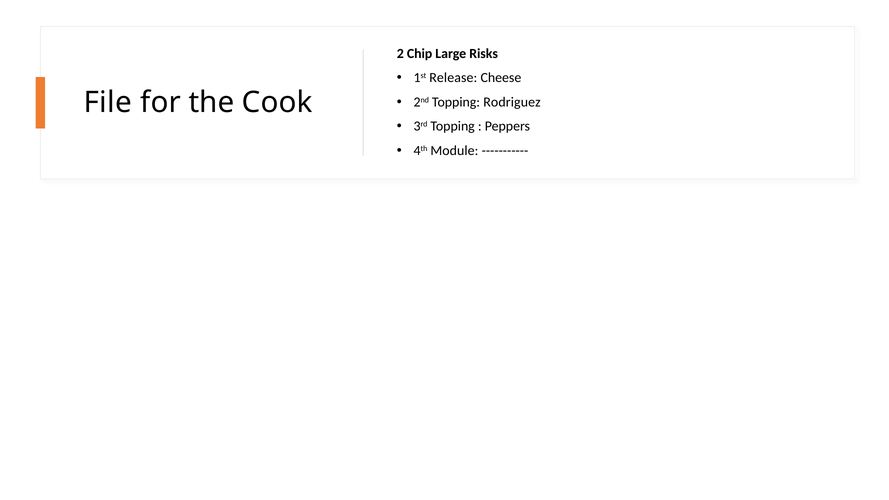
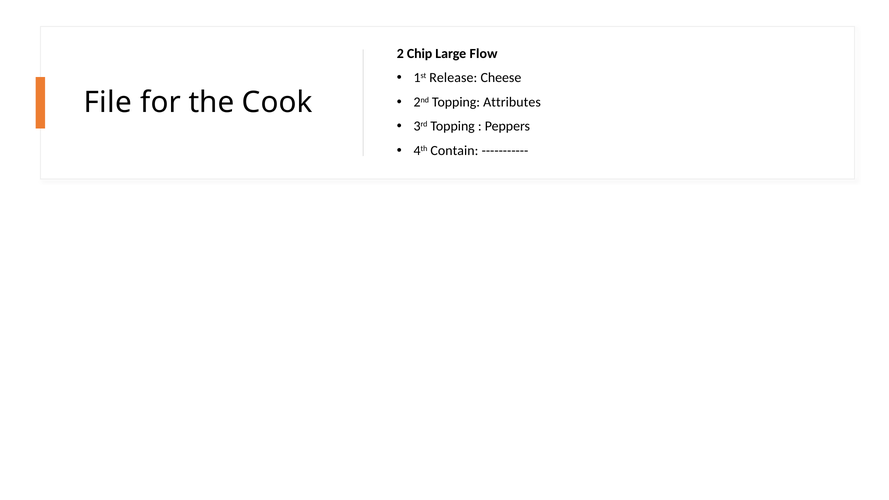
Risks: Risks -> Flow
Rodriguez: Rodriguez -> Attributes
Module: Module -> Contain
